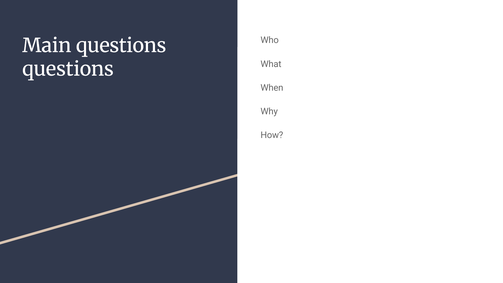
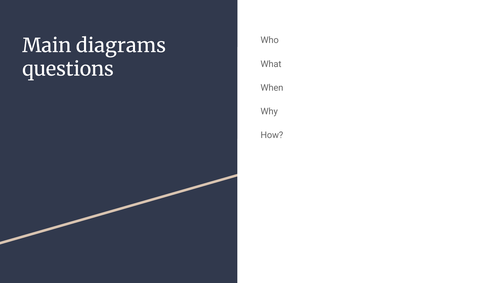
Main questions: questions -> diagrams
